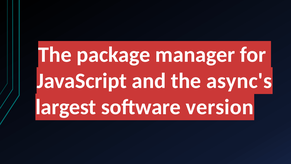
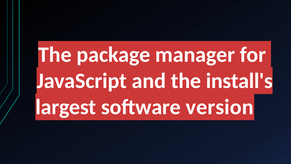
async's: async's -> install's
